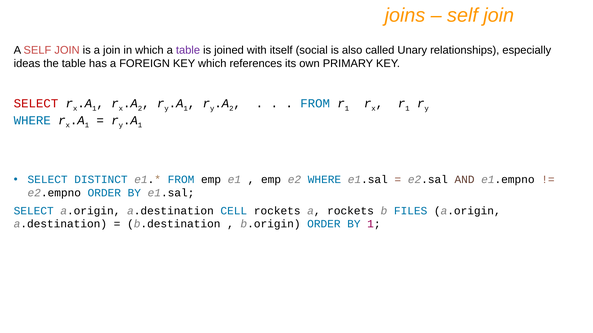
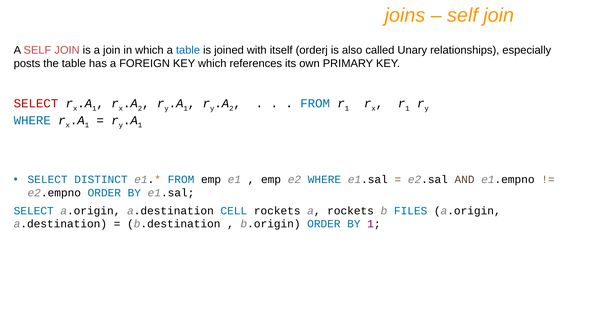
table at (188, 50) colour: purple -> blue
social: social -> orderj
ideas: ideas -> posts
